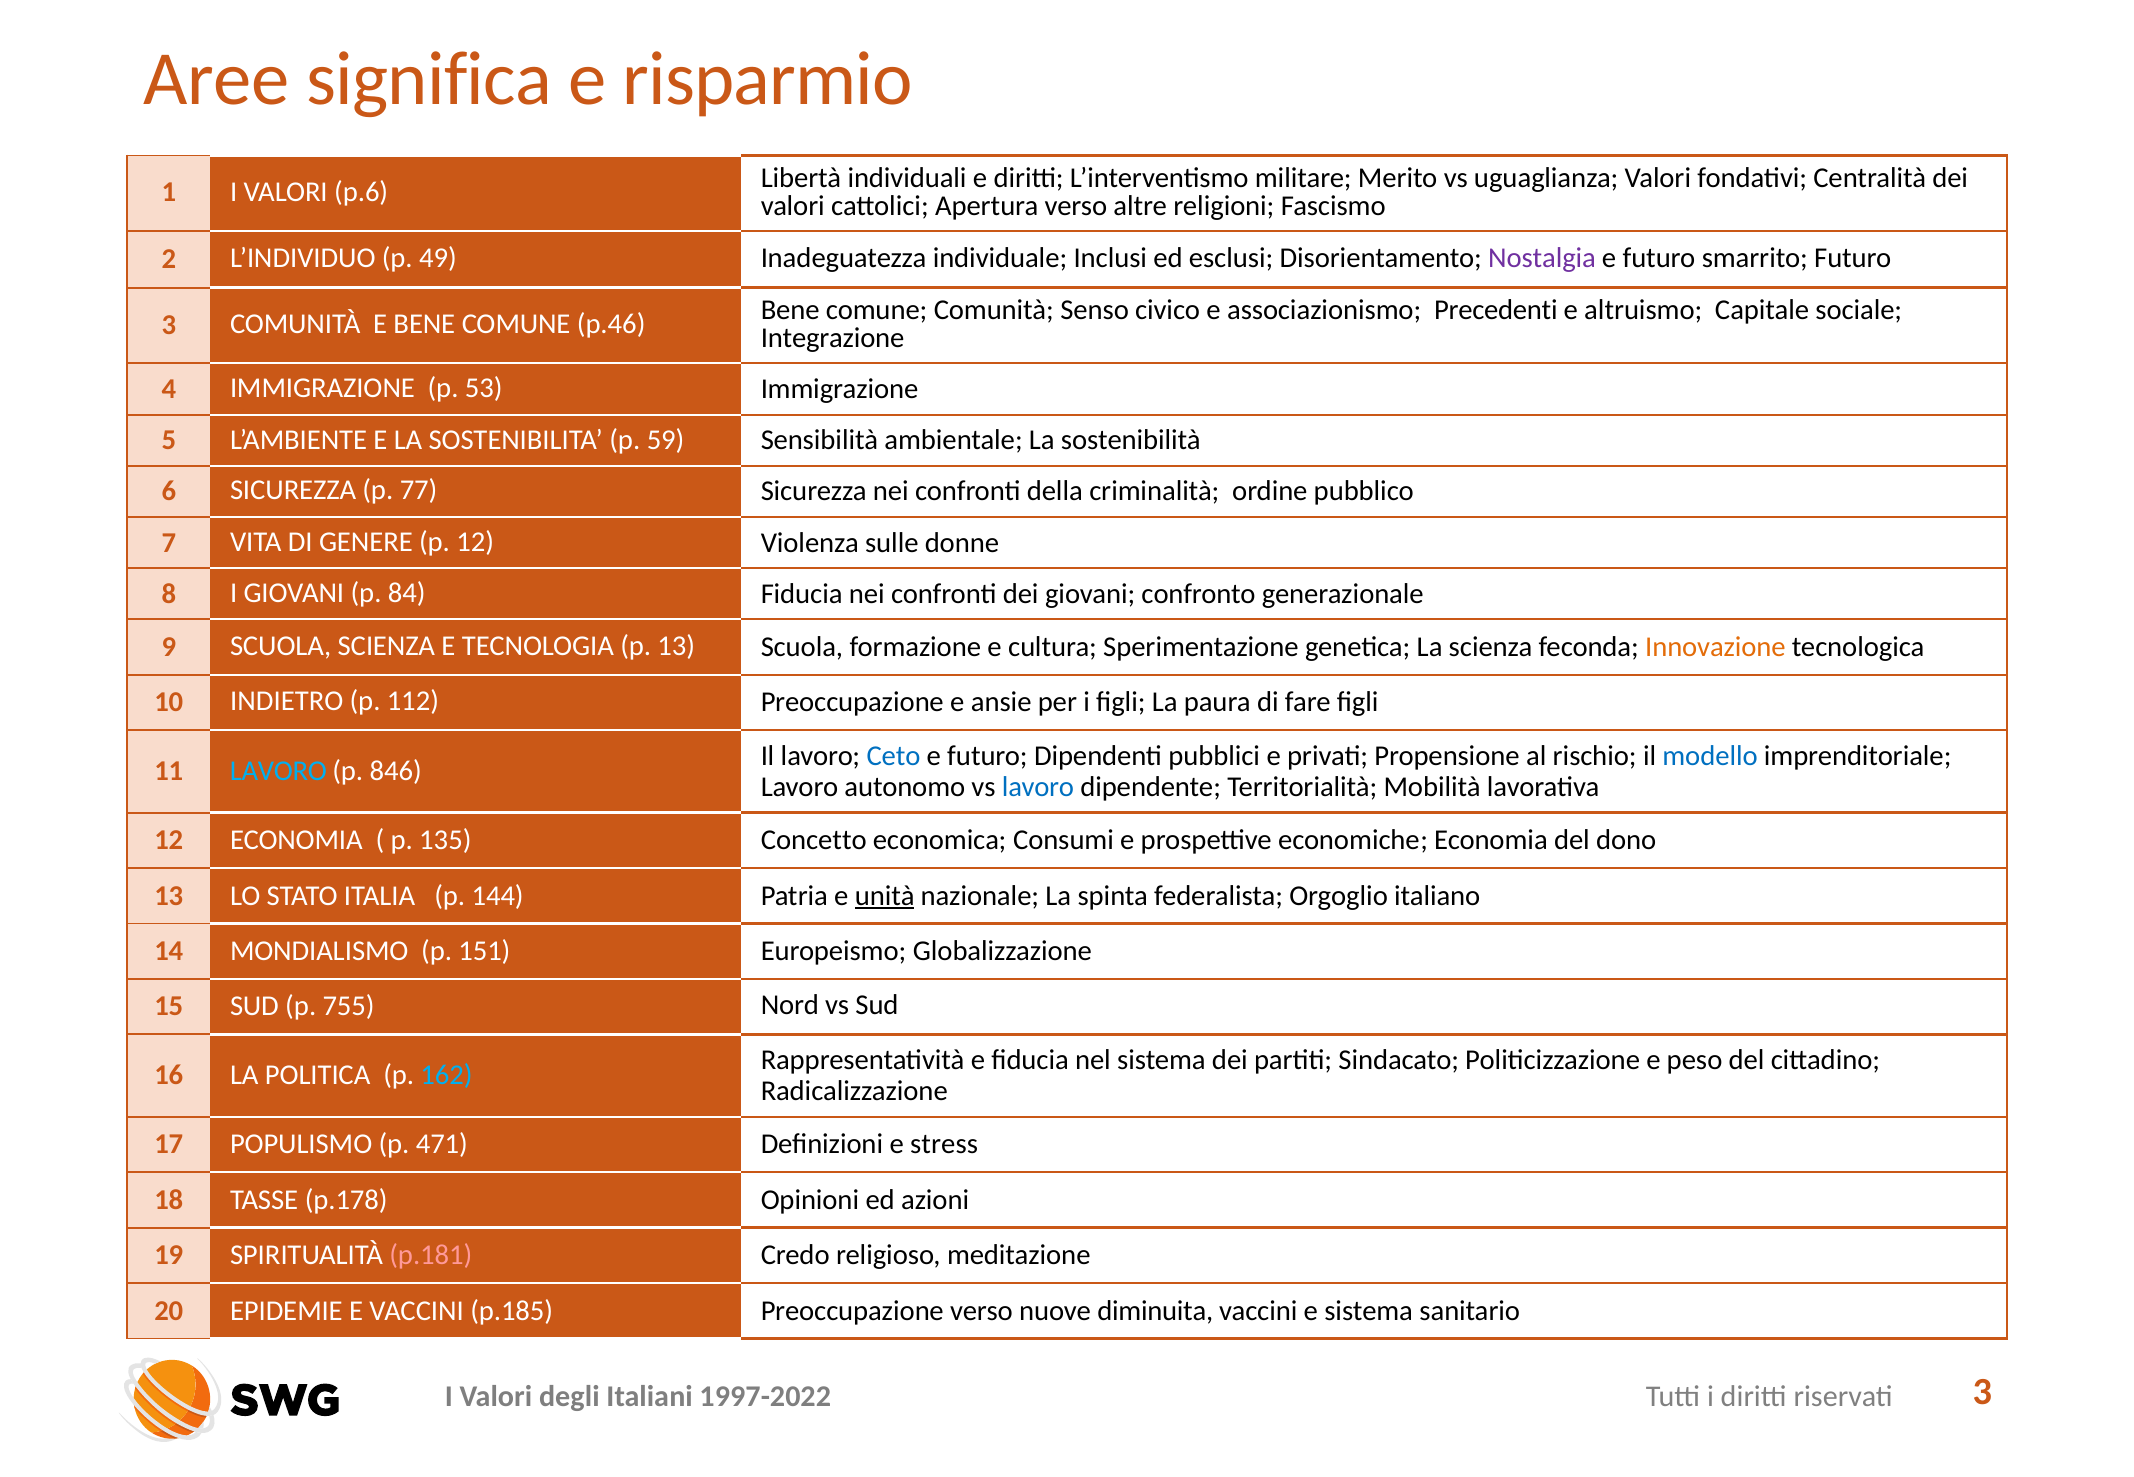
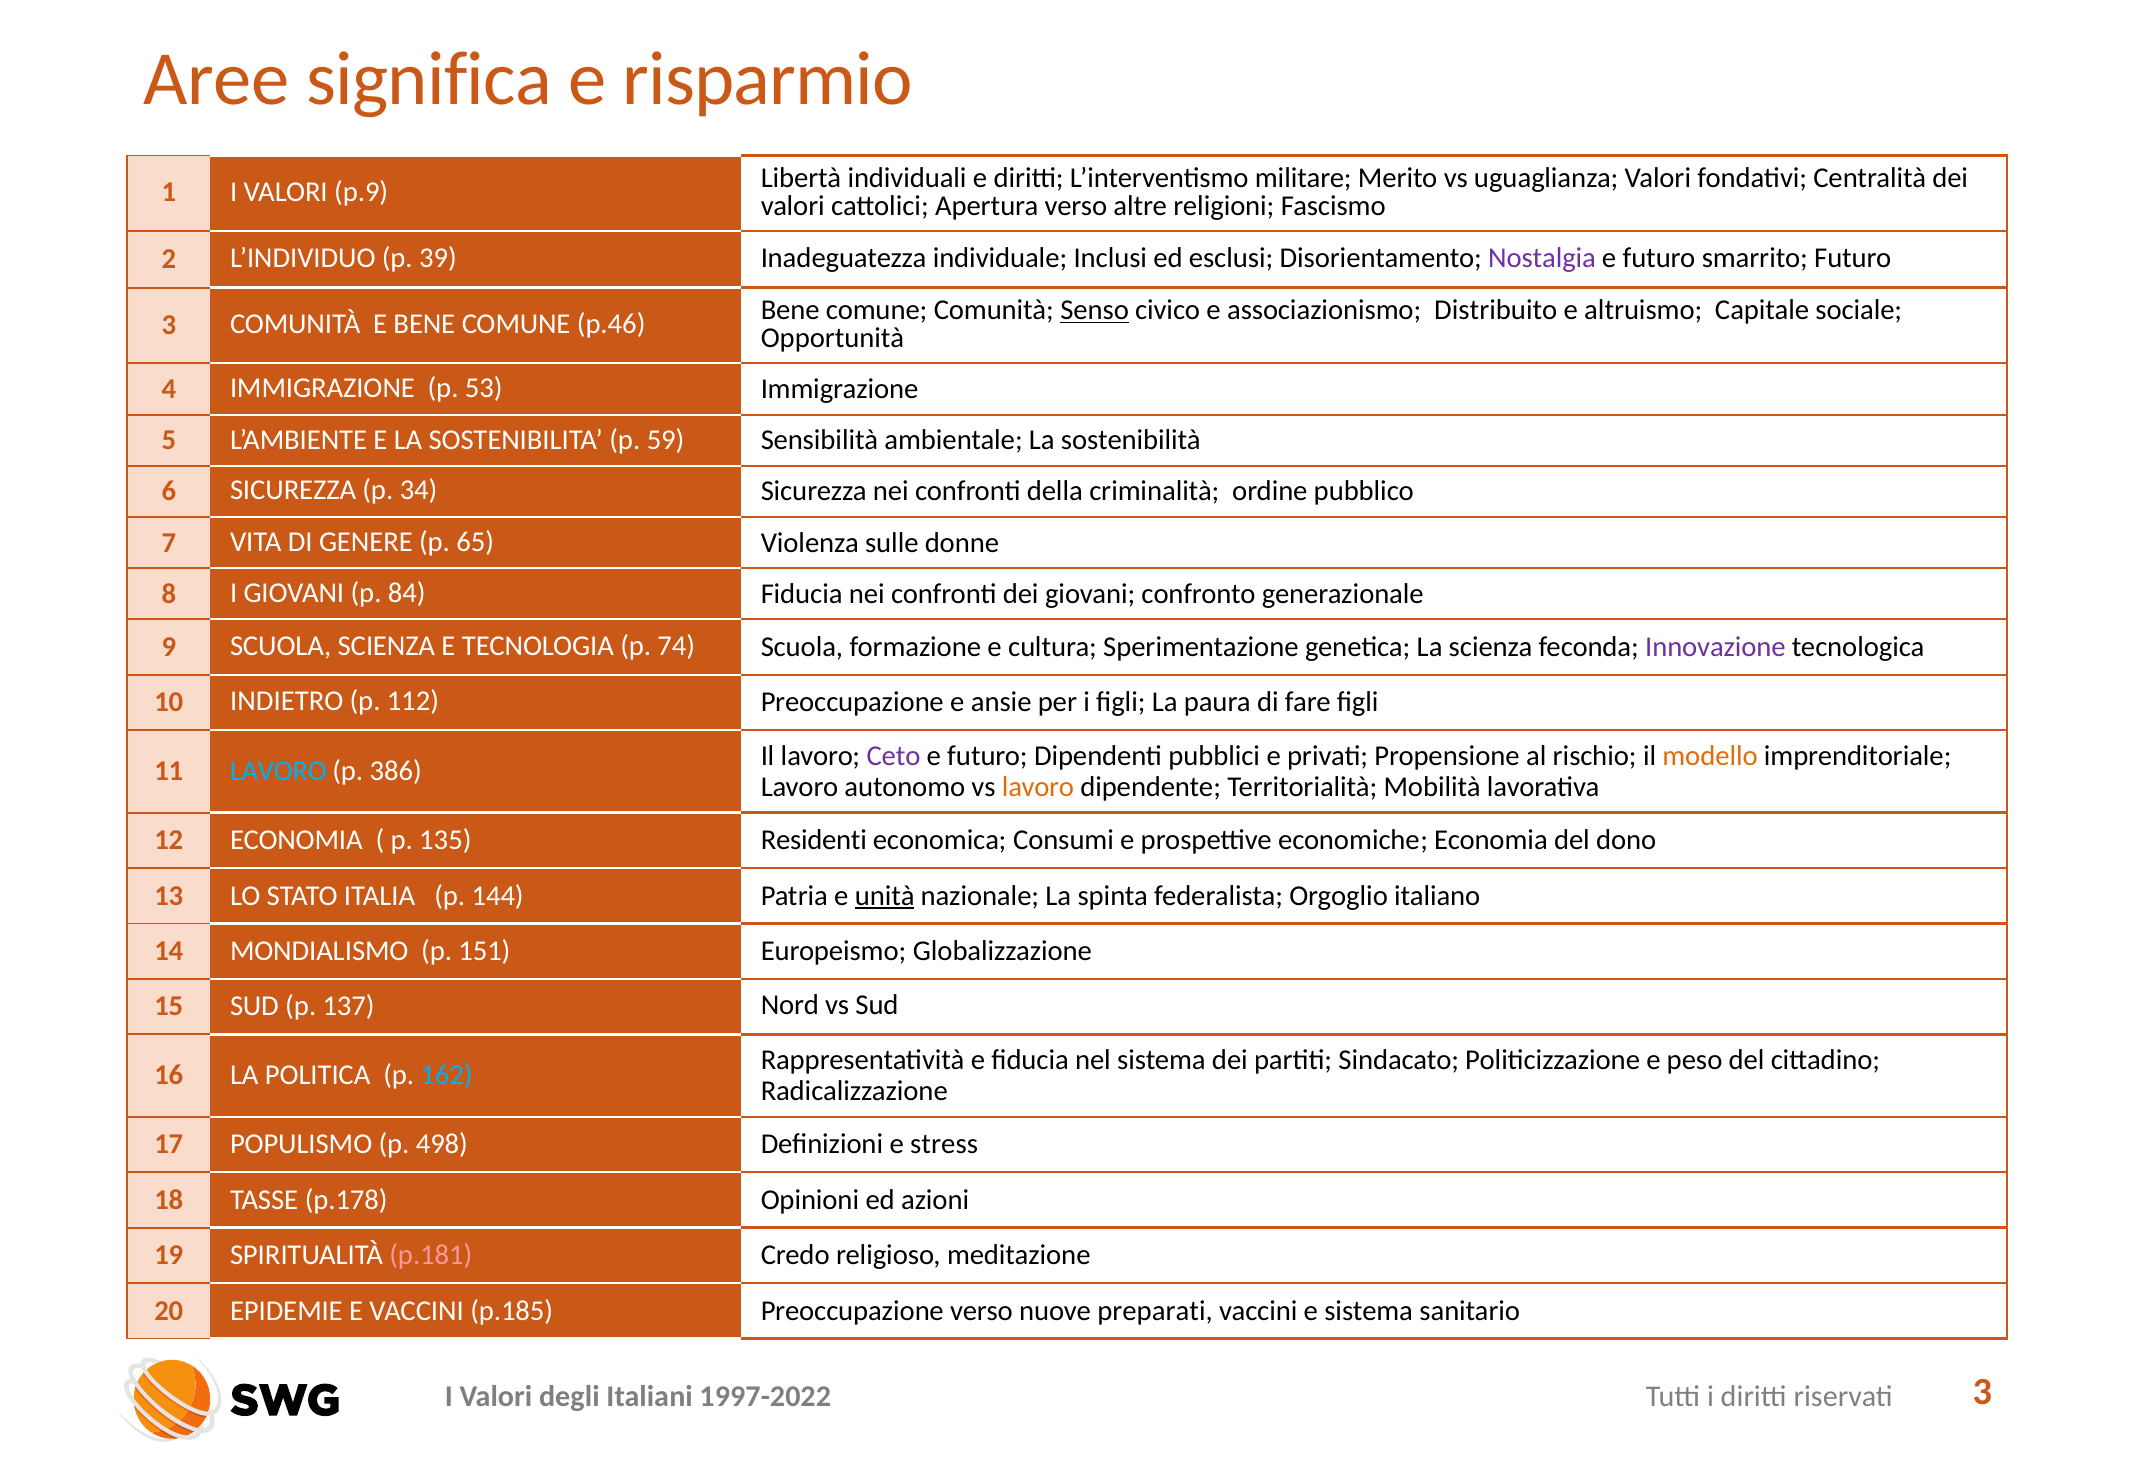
p.6: p.6 -> p.9
49: 49 -> 39
Senso underline: none -> present
Precedenti: Precedenti -> Distribuito
Integrazione: Integrazione -> Opportunità
77: 77 -> 34
p 12: 12 -> 65
p 13: 13 -> 74
Innovazione colour: orange -> purple
Ceto colour: blue -> purple
modello colour: blue -> orange
846: 846 -> 386
lavoro at (1038, 787) colour: blue -> orange
Concetto: Concetto -> Residenti
755: 755 -> 137
471: 471 -> 498
diminuita: diminuita -> preparati
